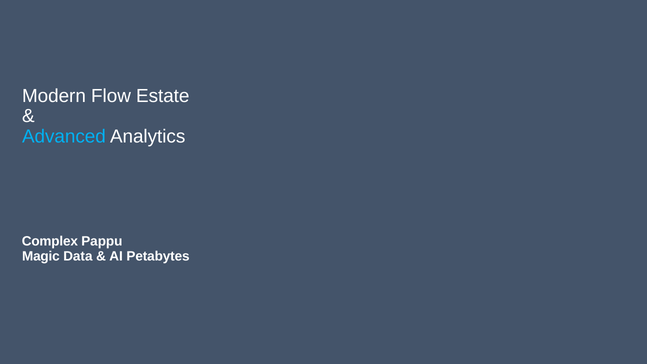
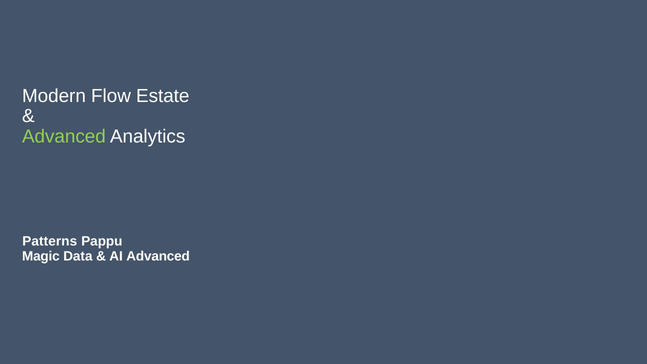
Advanced at (64, 137) colour: light blue -> light green
Complex: Complex -> Patterns
AI Petabytes: Petabytes -> Advanced
